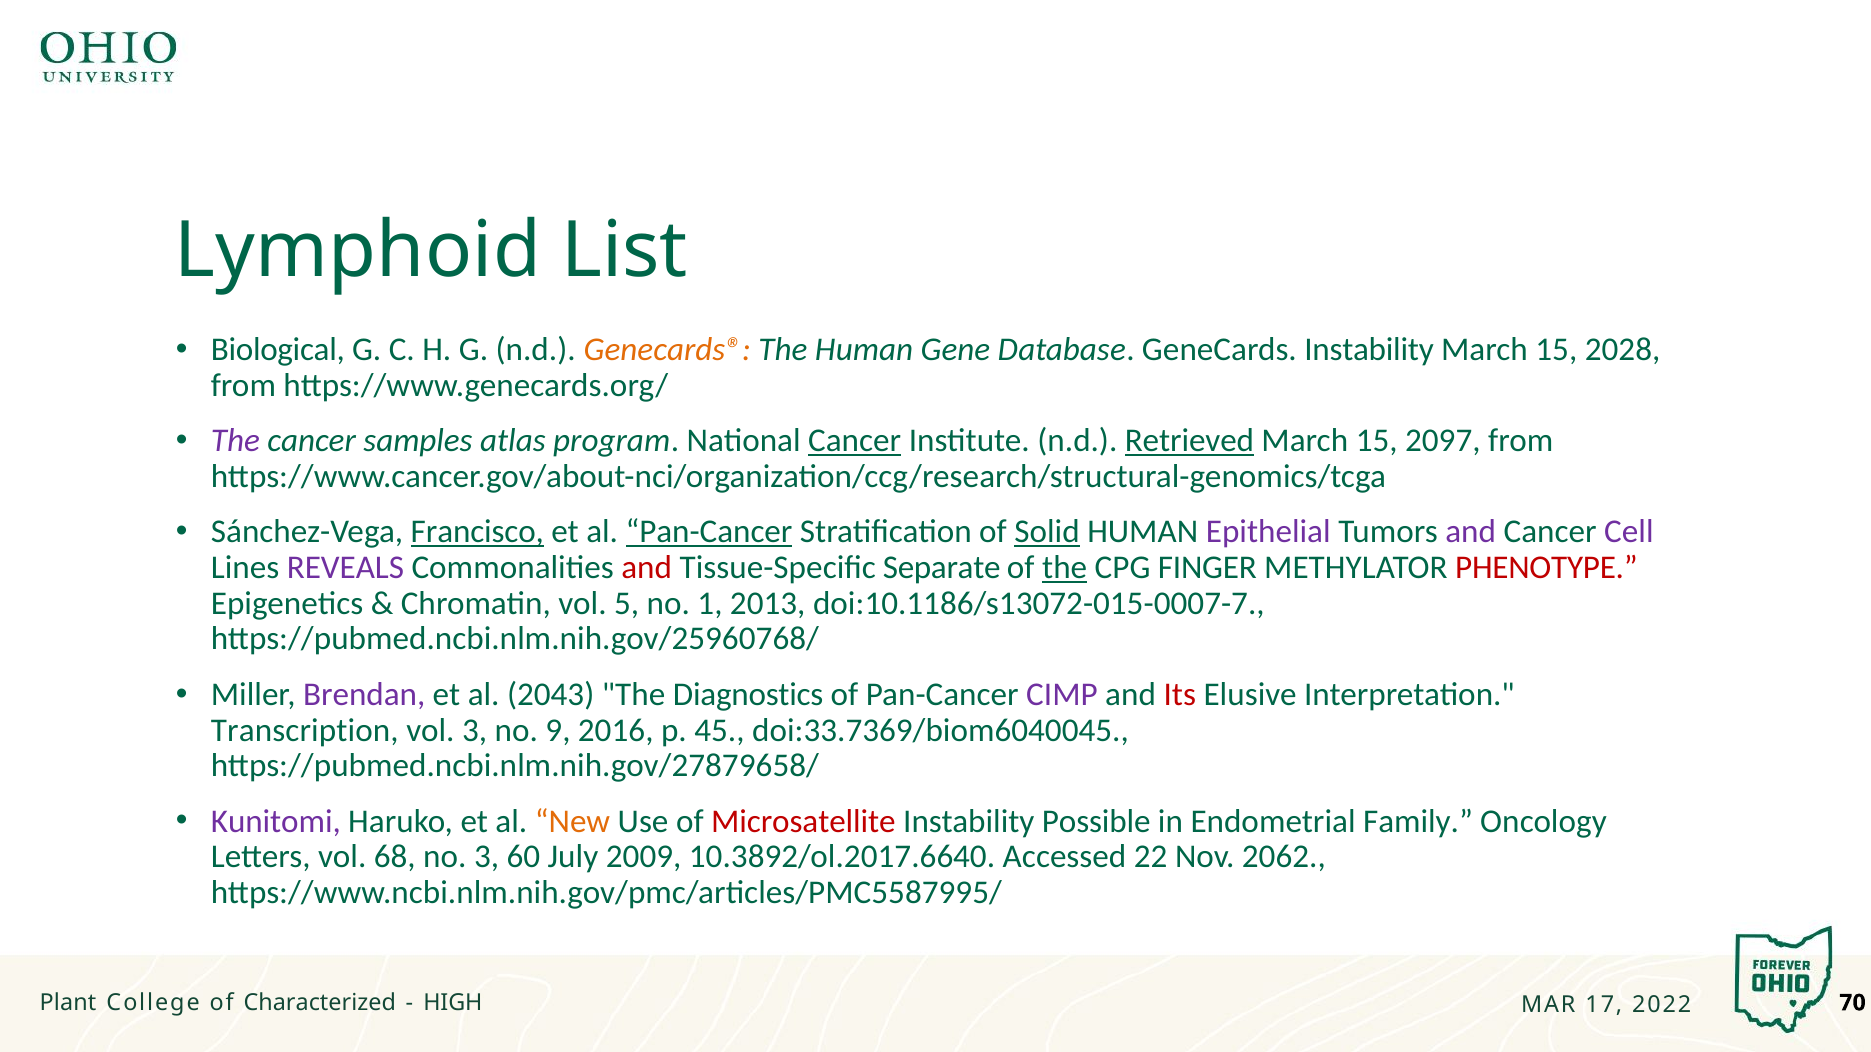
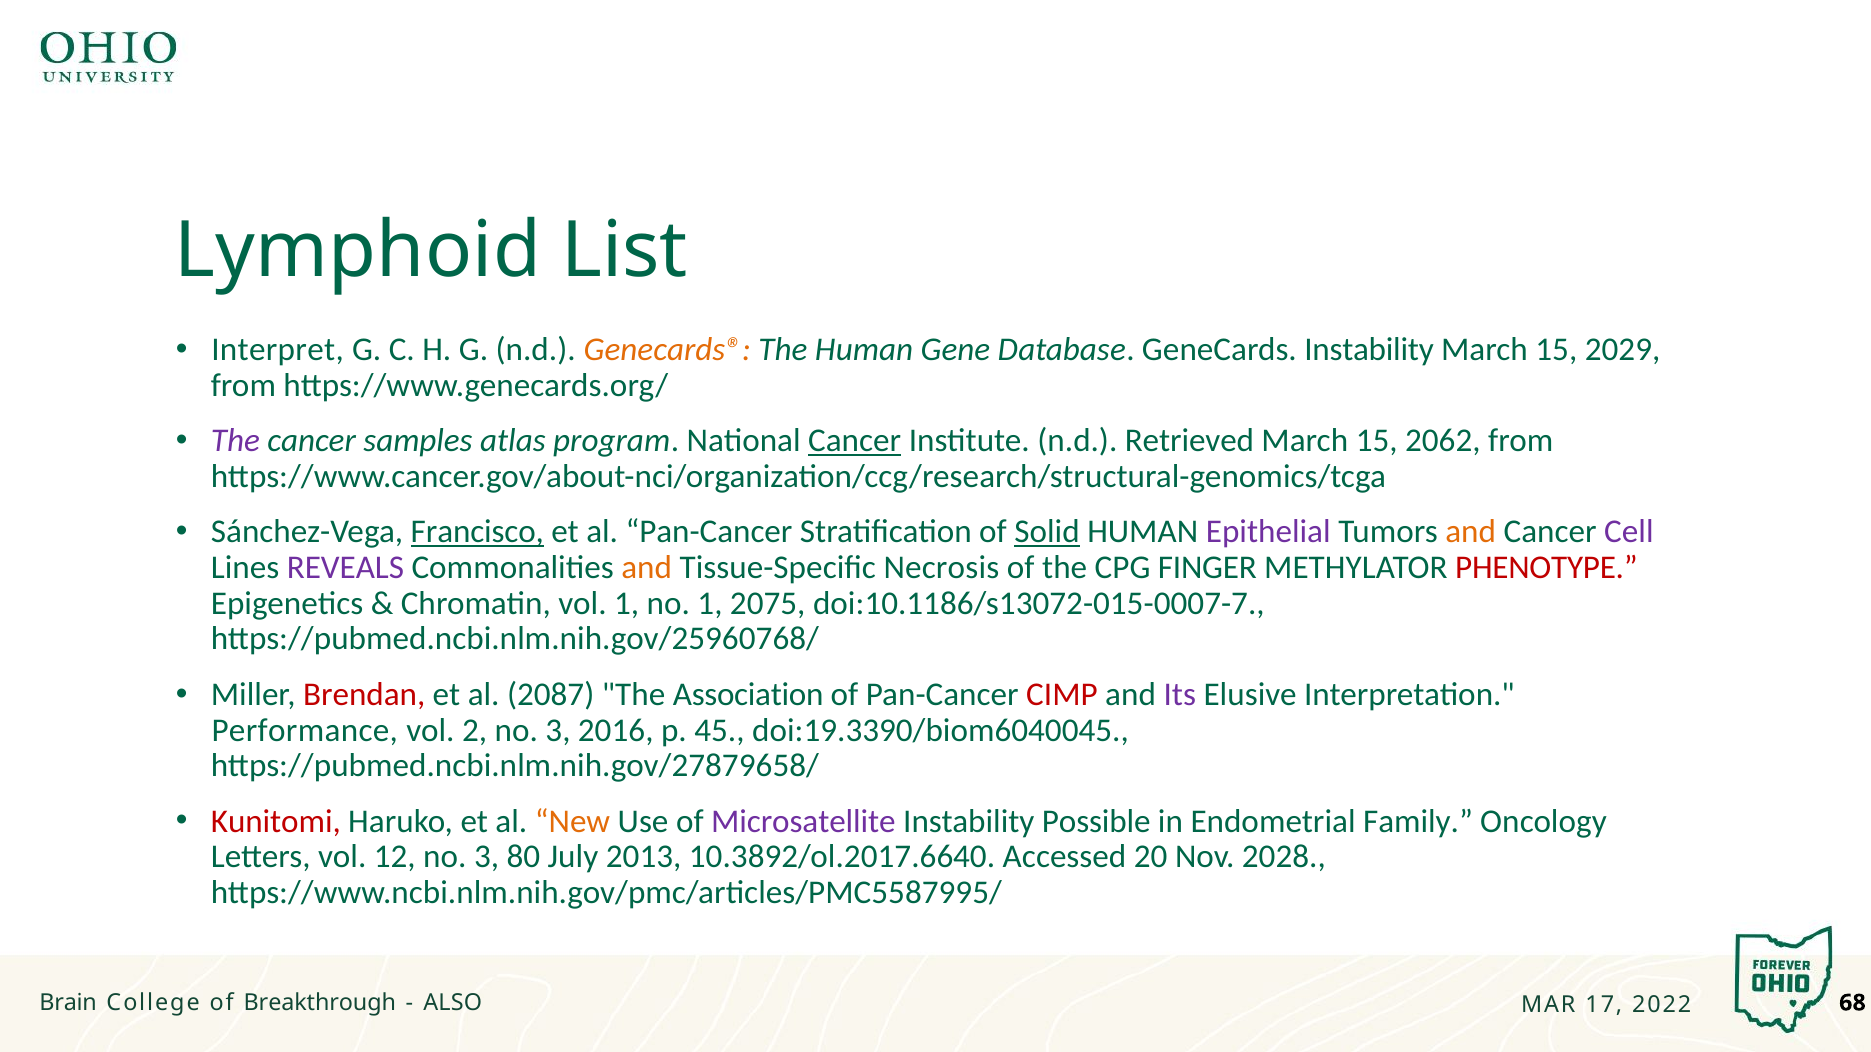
Biological: Biological -> Interpret
2028: 2028 -> 2029
Retrieved underline: present -> none
2097: 2097 -> 2062
Pan-Cancer at (709, 532) underline: present -> none
and at (1471, 532) colour: purple -> orange
and at (647, 568) colour: red -> orange
Separate: Separate -> Necrosis
the at (1065, 568) underline: present -> none
vol 5: 5 -> 1
2013: 2013 -> 2075
Brendan colour: purple -> red
2043: 2043 -> 2087
Diagnostics: Diagnostics -> Association
CIMP colour: purple -> red
Its colour: red -> purple
Transcription: Transcription -> Performance
vol 3: 3 -> 2
9 at (558, 730): 9 -> 3
doi:33.7369/biom6040045: doi:33.7369/biom6040045 -> doi:19.3390/biom6040045
Kunitomi colour: purple -> red
Microsatellite colour: red -> purple
68: 68 -> 12
60: 60 -> 80
2009: 2009 -> 2013
22: 22 -> 20
2062: 2062 -> 2028
Plant: Plant -> Brain
Characterized: Characterized -> Breakthrough
HIGH: HIGH -> ALSO
70: 70 -> 68
